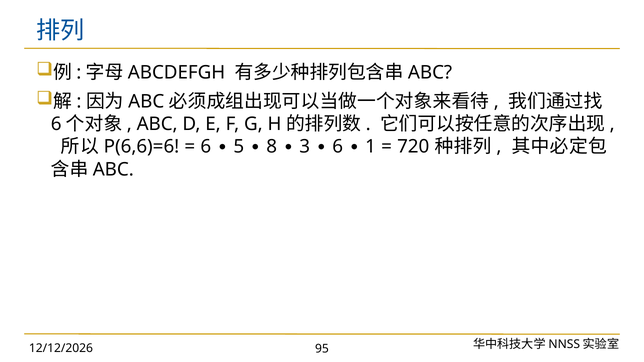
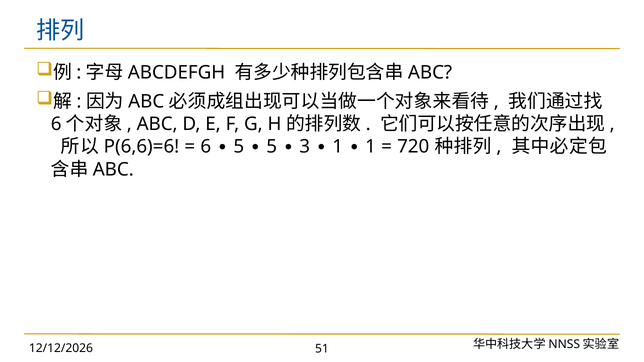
5 8: 8 -> 5
3 6: 6 -> 1
95: 95 -> 51
